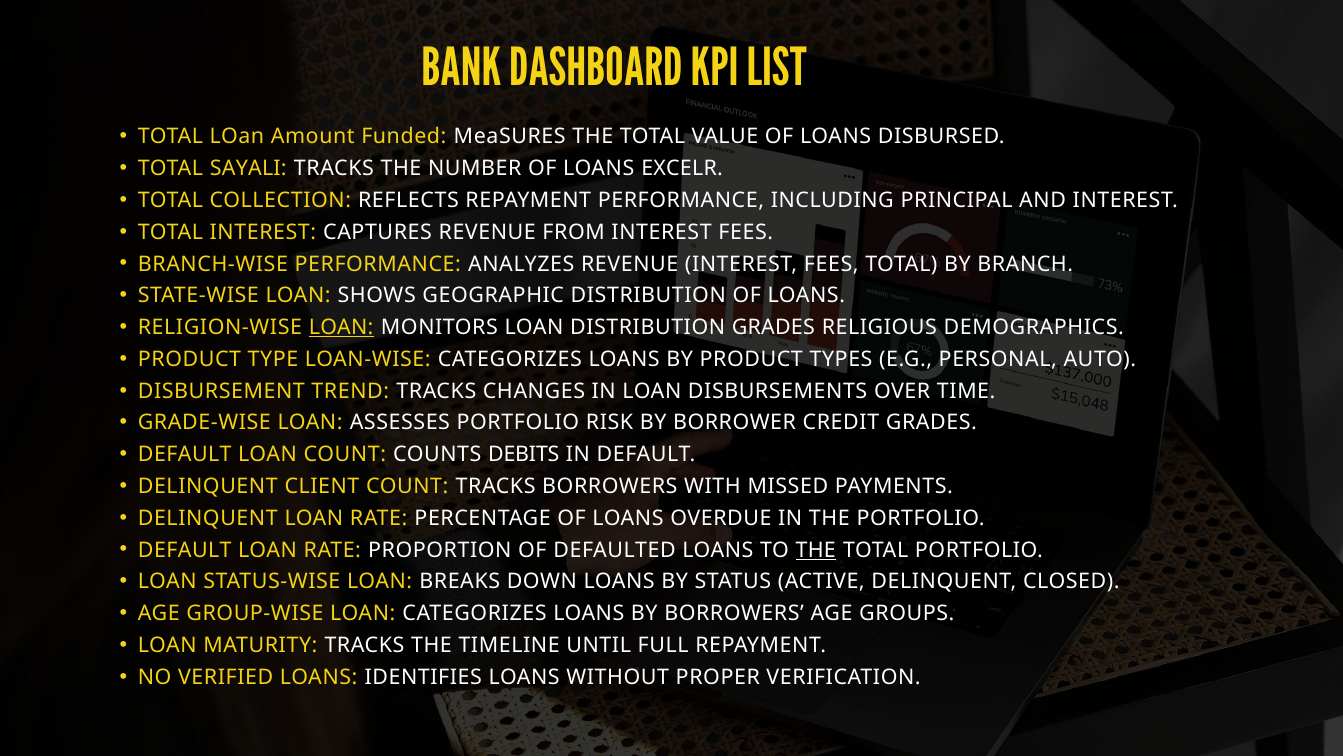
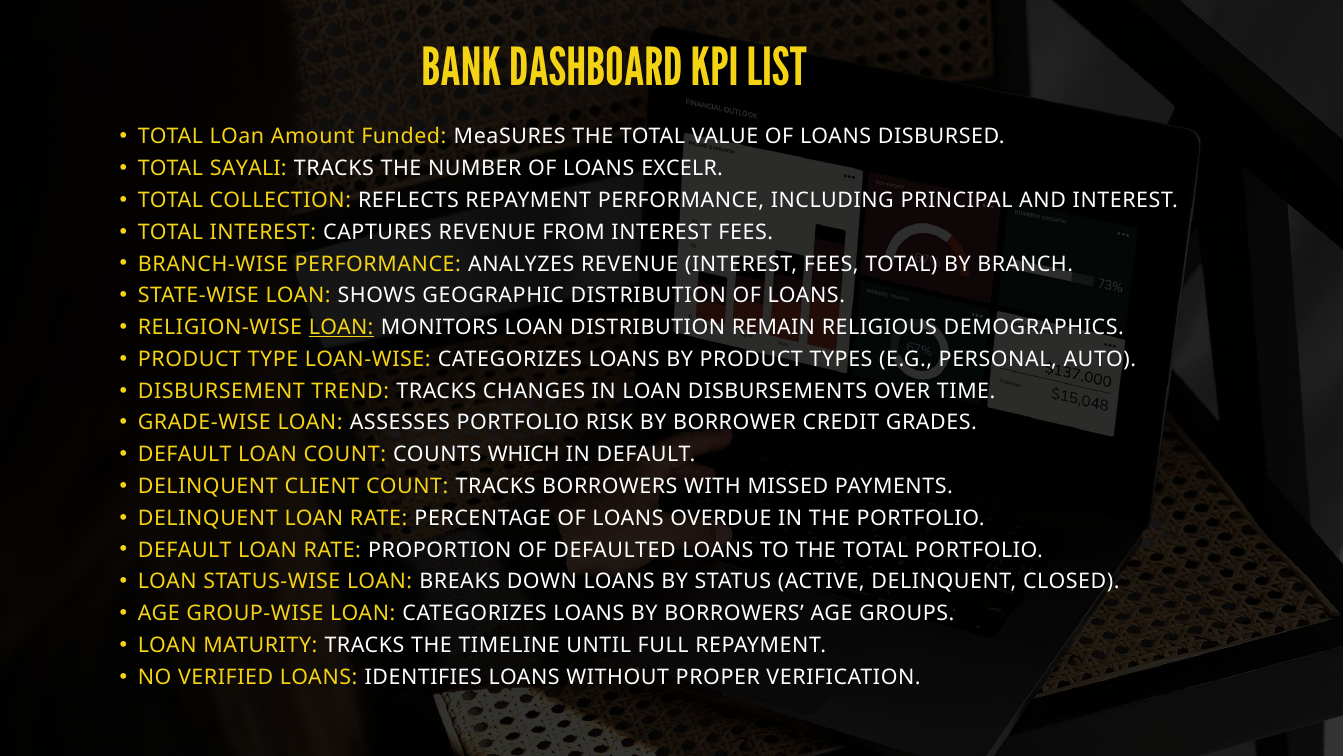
DISTRIBUTION GRADES: GRADES -> REMAIN
DEBITS: DEBITS -> WHICH
THE at (816, 550) underline: present -> none
